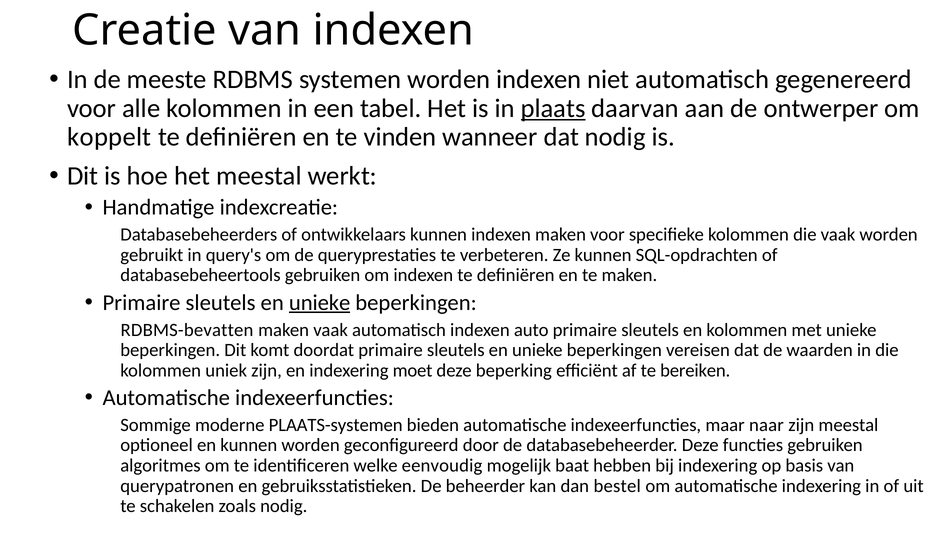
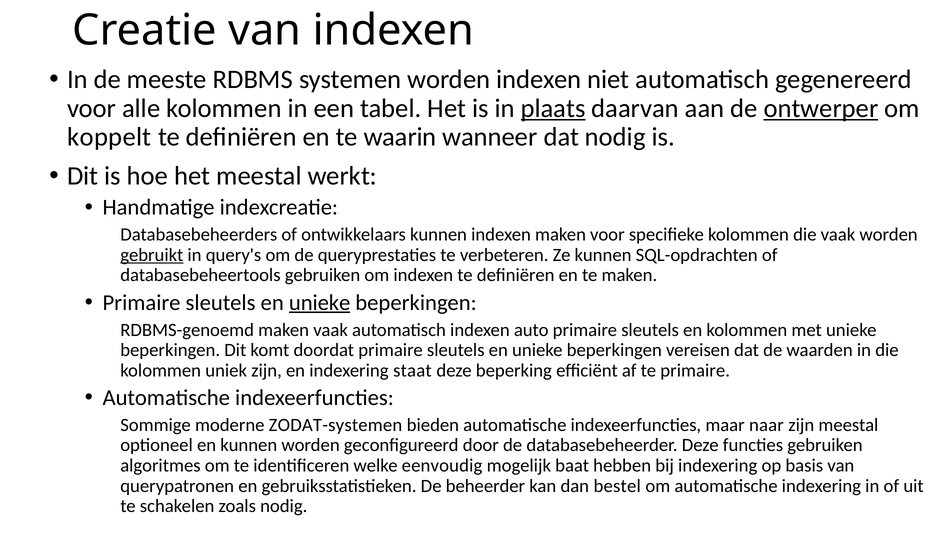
ontwerper underline: none -> present
vinden: vinden -> waarin
gebruikt underline: none -> present
RDBMS-bevatten: RDBMS-bevatten -> RDBMS-genoemd
moet: moet -> staat
te bereiken: bereiken -> primaire
PLAATS-systemen: PLAATS-systemen -> ZODAT-systemen
